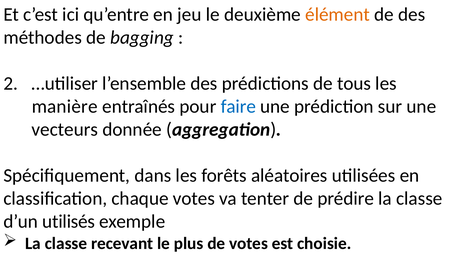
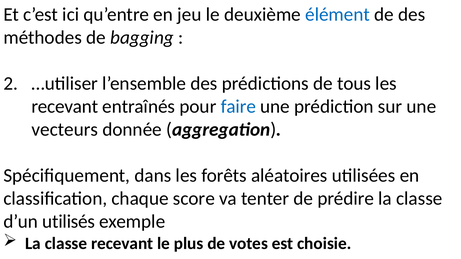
élément colour: orange -> blue
manière at (65, 107): manière -> recevant
chaque votes: votes -> score
